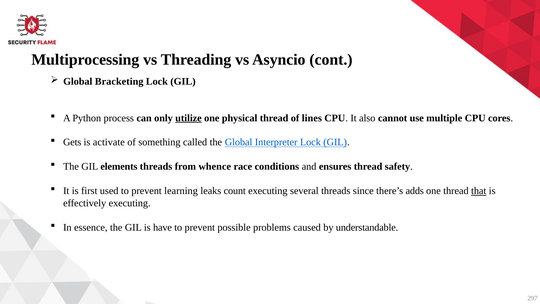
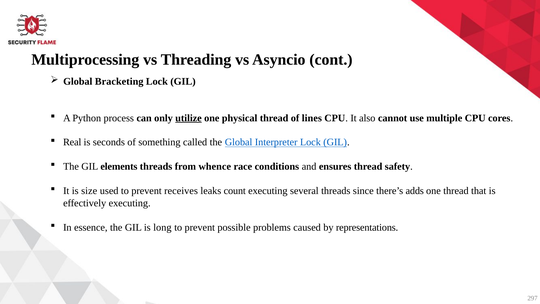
Gets: Gets -> Real
activate: activate -> seconds
first: first -> size
learning: learning -> receives
that underline: present -> none
have: have -> long
understandable: understandable -> representations
